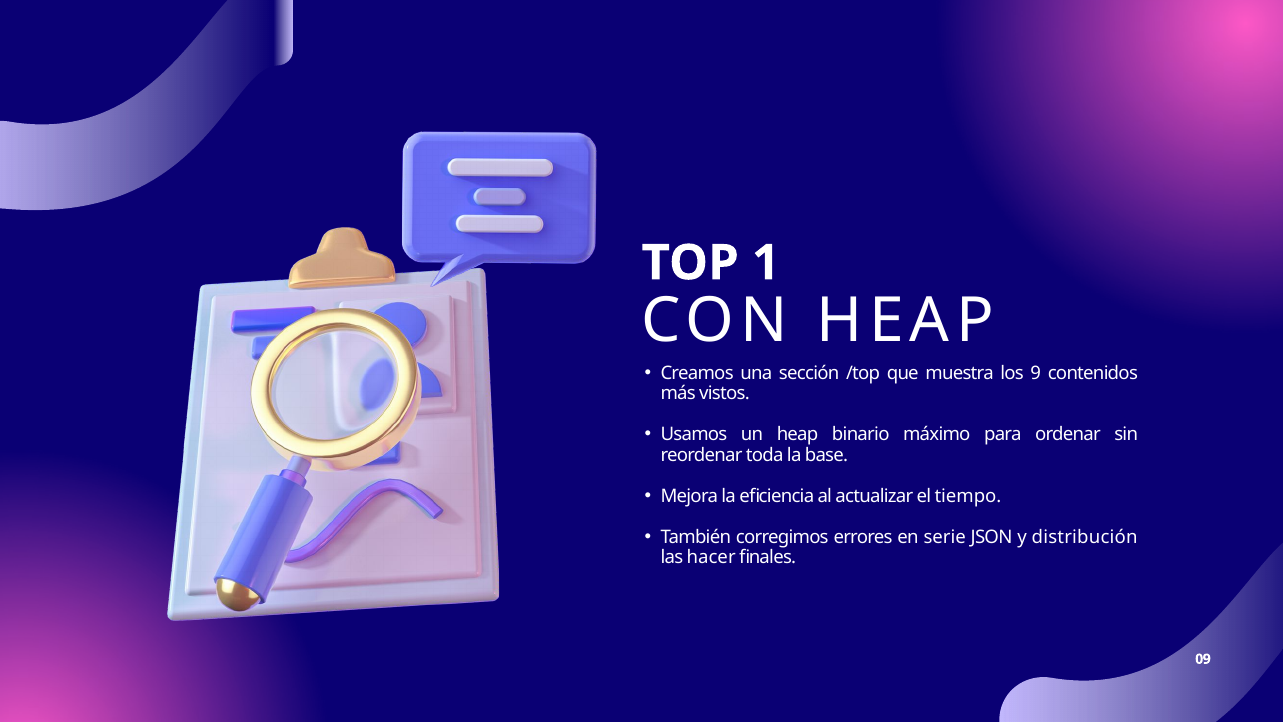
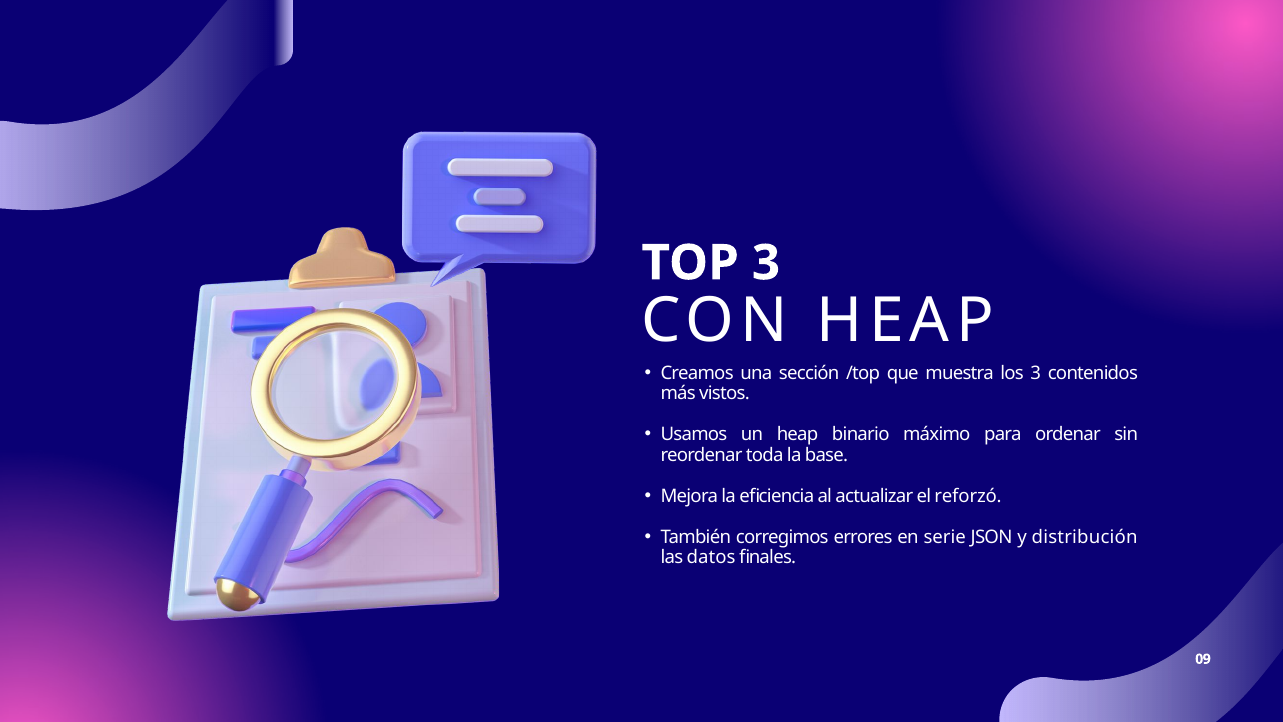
TOP 1: 1 -> 3
los 9: 9 -> 3
tiempo: tiempo -> reforzó
hacer: hacer -> datos
